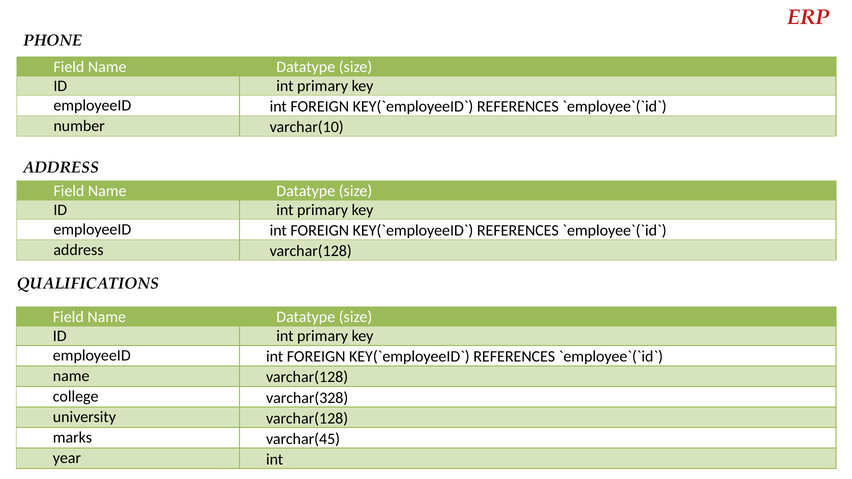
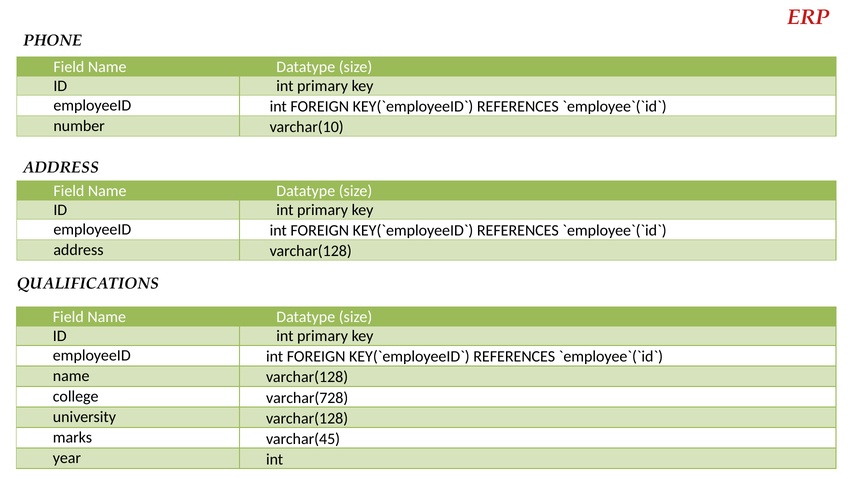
varchar(328: varchar(328 -> varchar(728
